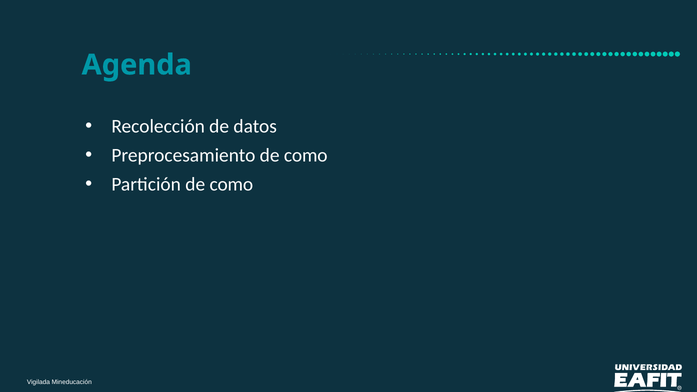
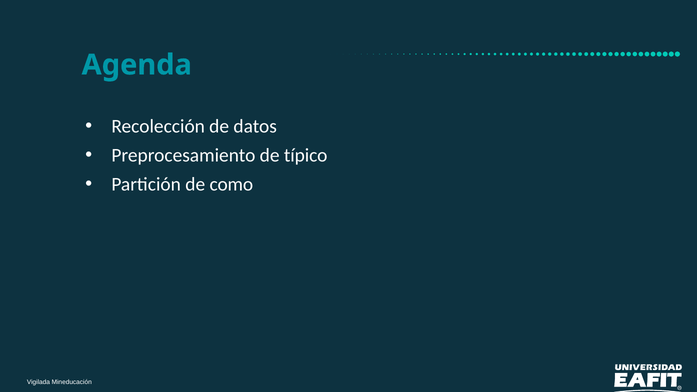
Preprocesamiento de como: como -> típico
